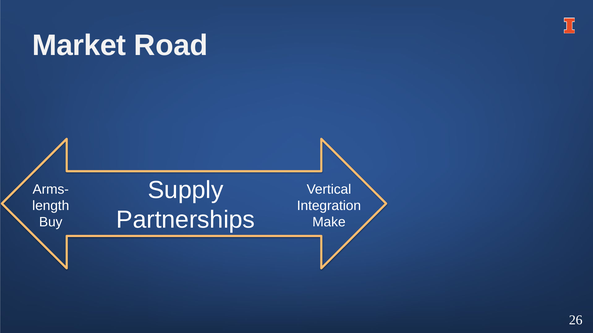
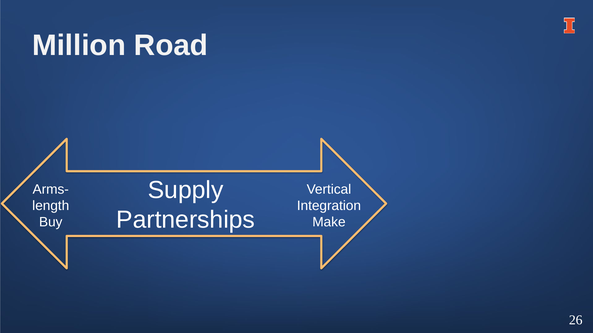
Market: Market -> Million
